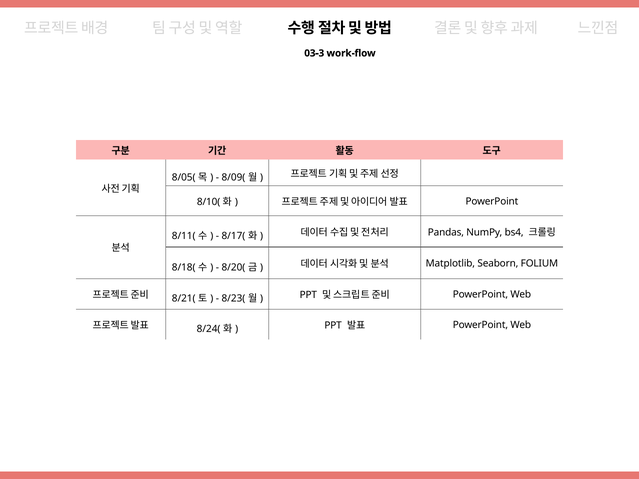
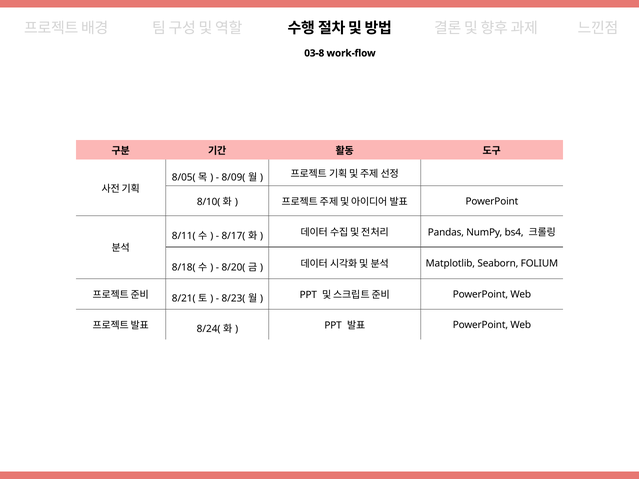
03-3: 03-3 -> 03-8
